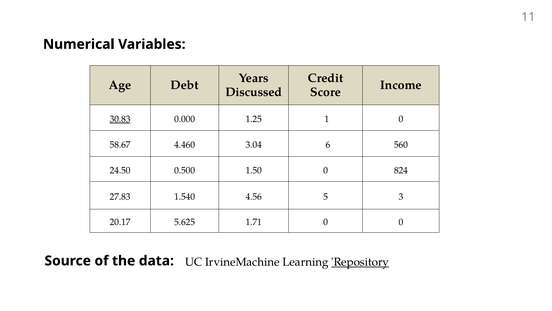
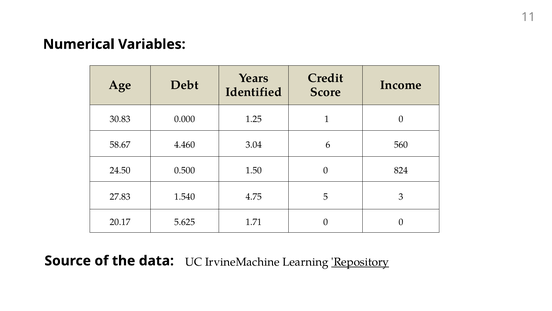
Discussed: Discussed -> Identified
30.83 underline: present -> none
4.56: 4.56 -> 4.75
